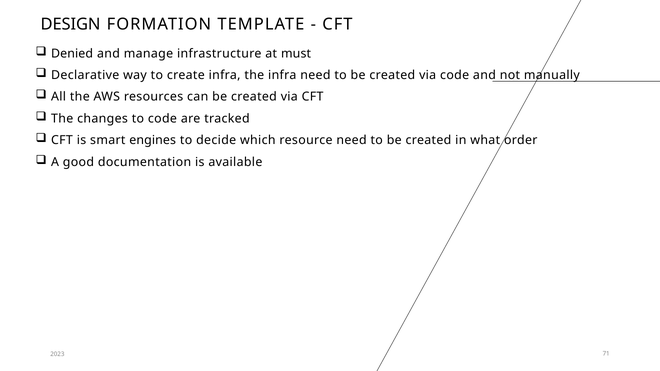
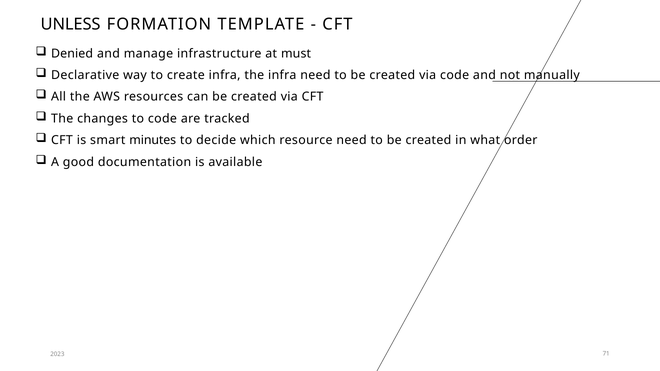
DESIGN: DESIGN -> UNLESS
engines: engines -> minutes
